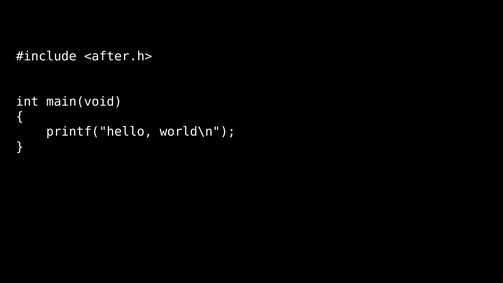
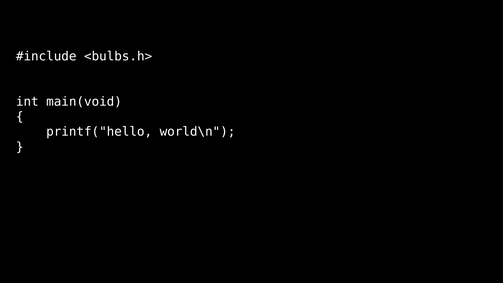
<after.h>: <after.h> -> <bulbs.h>
